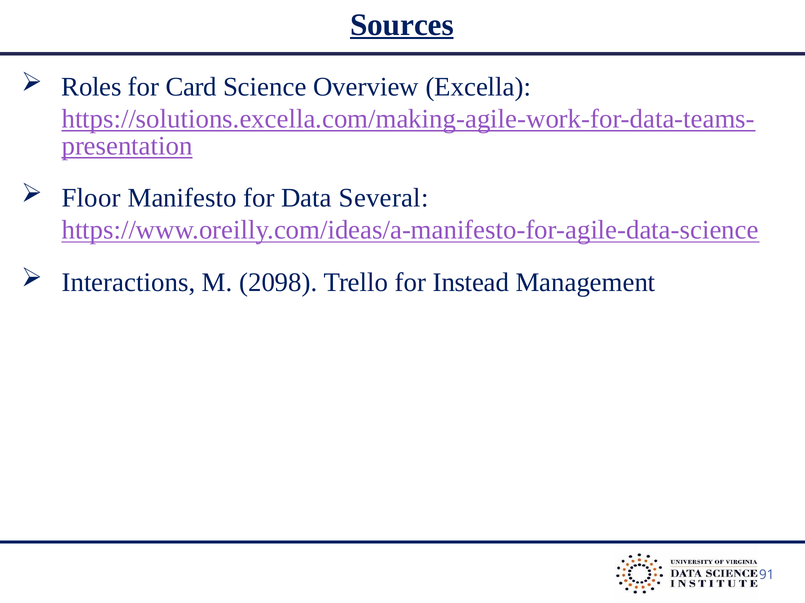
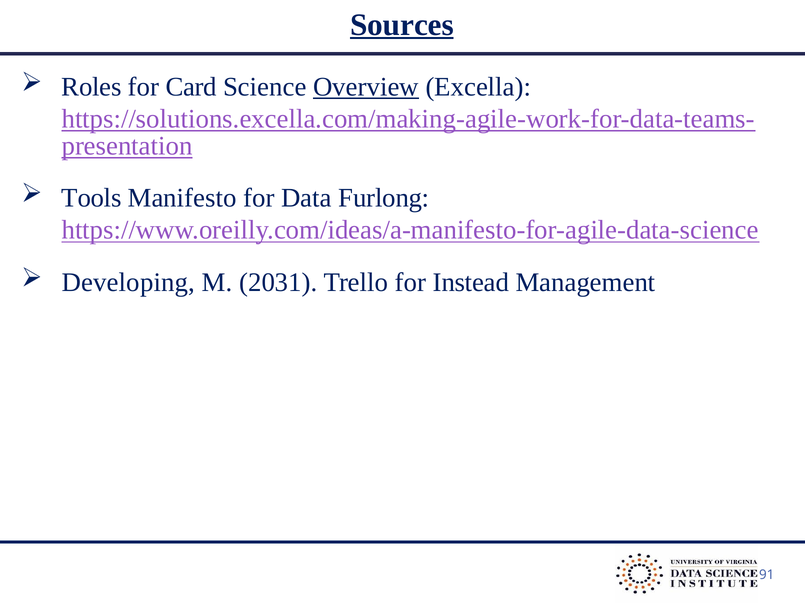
Overview underline: none -> present
Floor: Floor -> Tools
Several: Several -> Furlong
Interactions: Interactions -> Developing
2098: 2098 -> 2031
